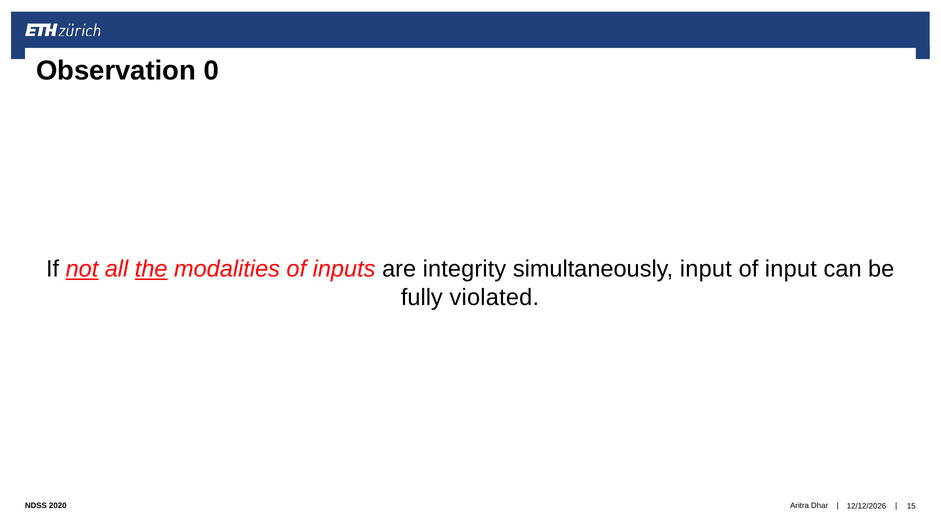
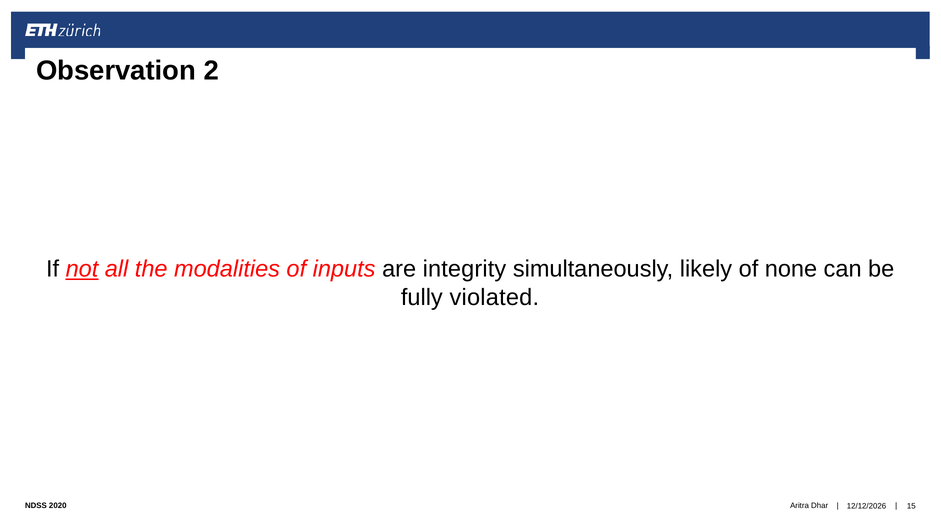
0: 0 -> 2
the underline: present -> none
simultaneously input: input -> likely
of input: input -> none
